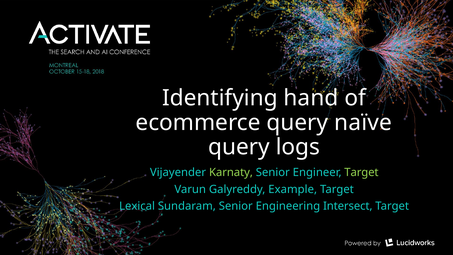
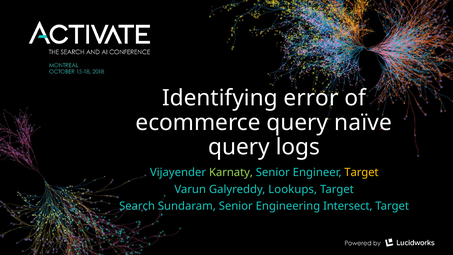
hand: hand -> error
Target at (361, 172) colour: light green -> yellow
Example: Example -> Lookups
Lexical: Lexical -> Search
